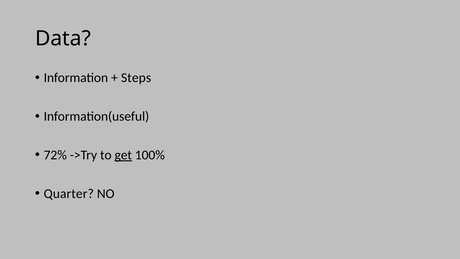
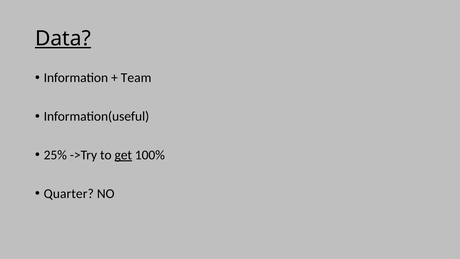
Data underline: none -> present
Steps: Steps -> Team
72%: 72% -> 25%
